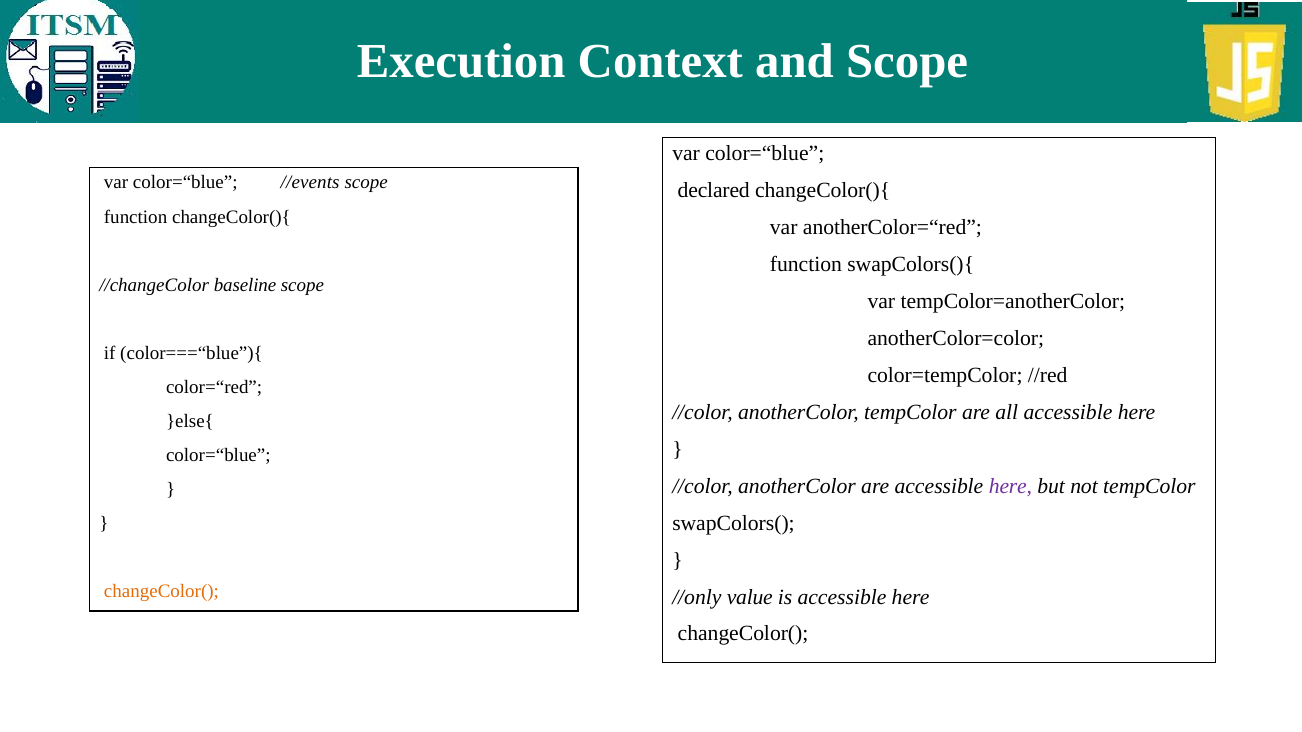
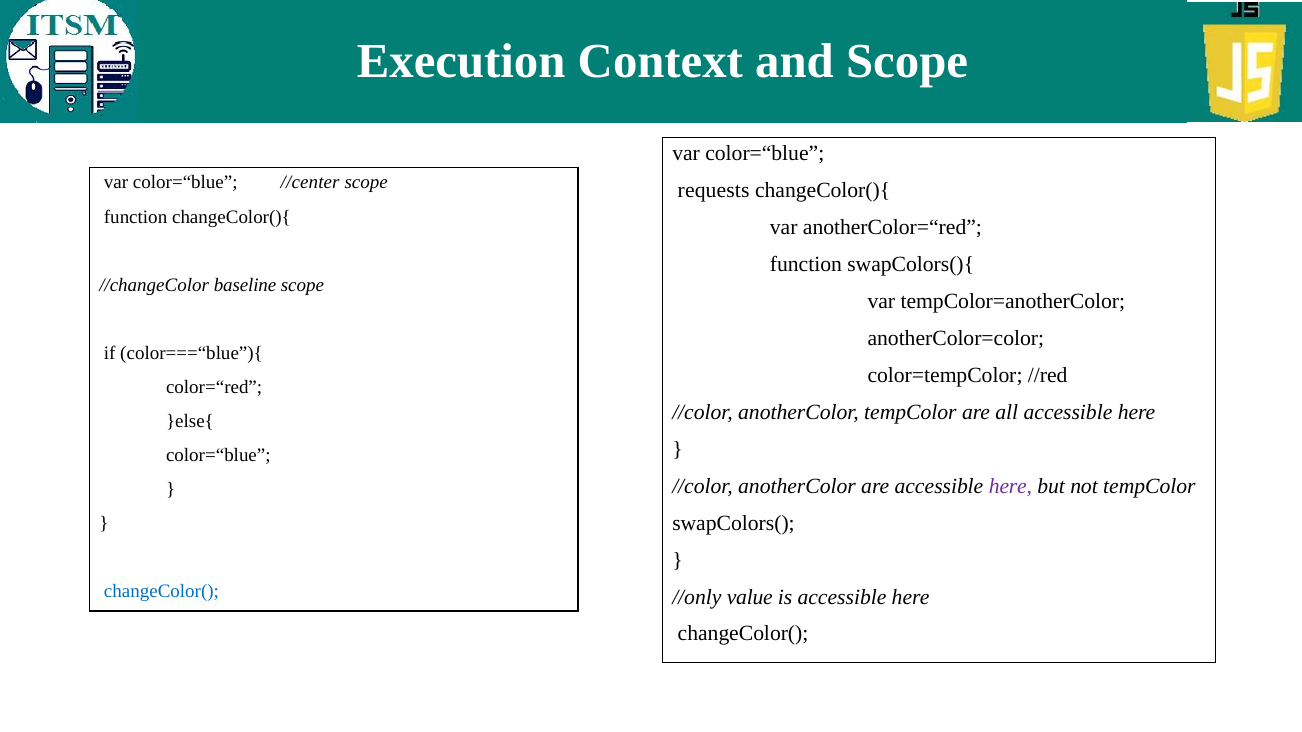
//events: //events -> //center
declared: declared -> requests
changeColor( at (161, 592) colour: orange -> blue
